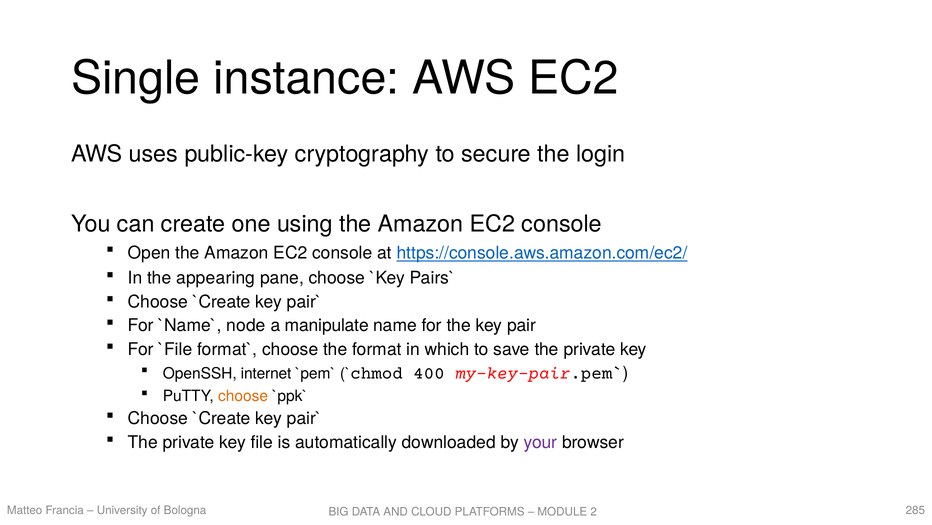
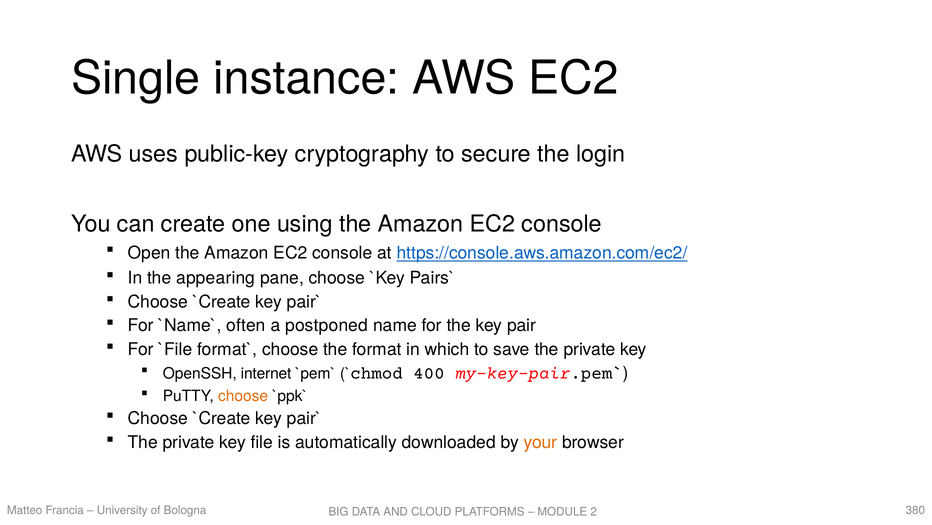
node: node -> often
manipulate: manipulate -> postponed
your colour: purple -> orange
285: 285 -> 380
